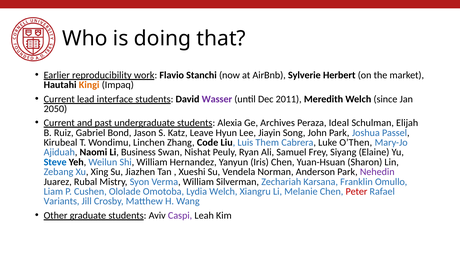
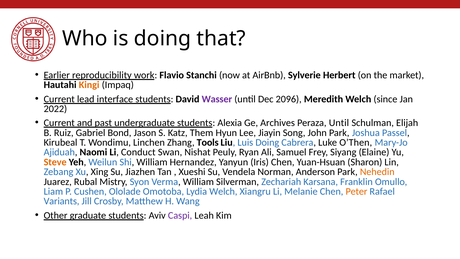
2011: 2011 -> 2096
2050: 2050 -> 2022
Peraza Ideal: Ideal -> Until
Leave: Leave -> Them
Code: Code -> Tools
Luis Them: Them -> Doing
Business: Business -> Conduct
Steve colour: blue -> orange
Nehedin colour: purple -> orange
Peter colour: red -> orange
